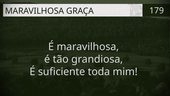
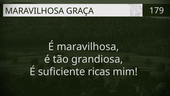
toda: toda -> ricas
